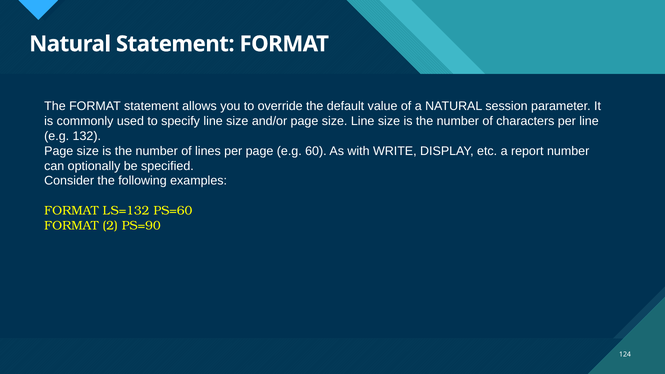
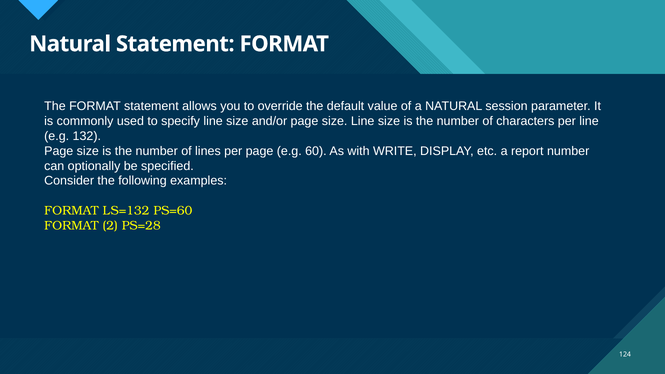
PS=90: PS=90 -> PS=28
